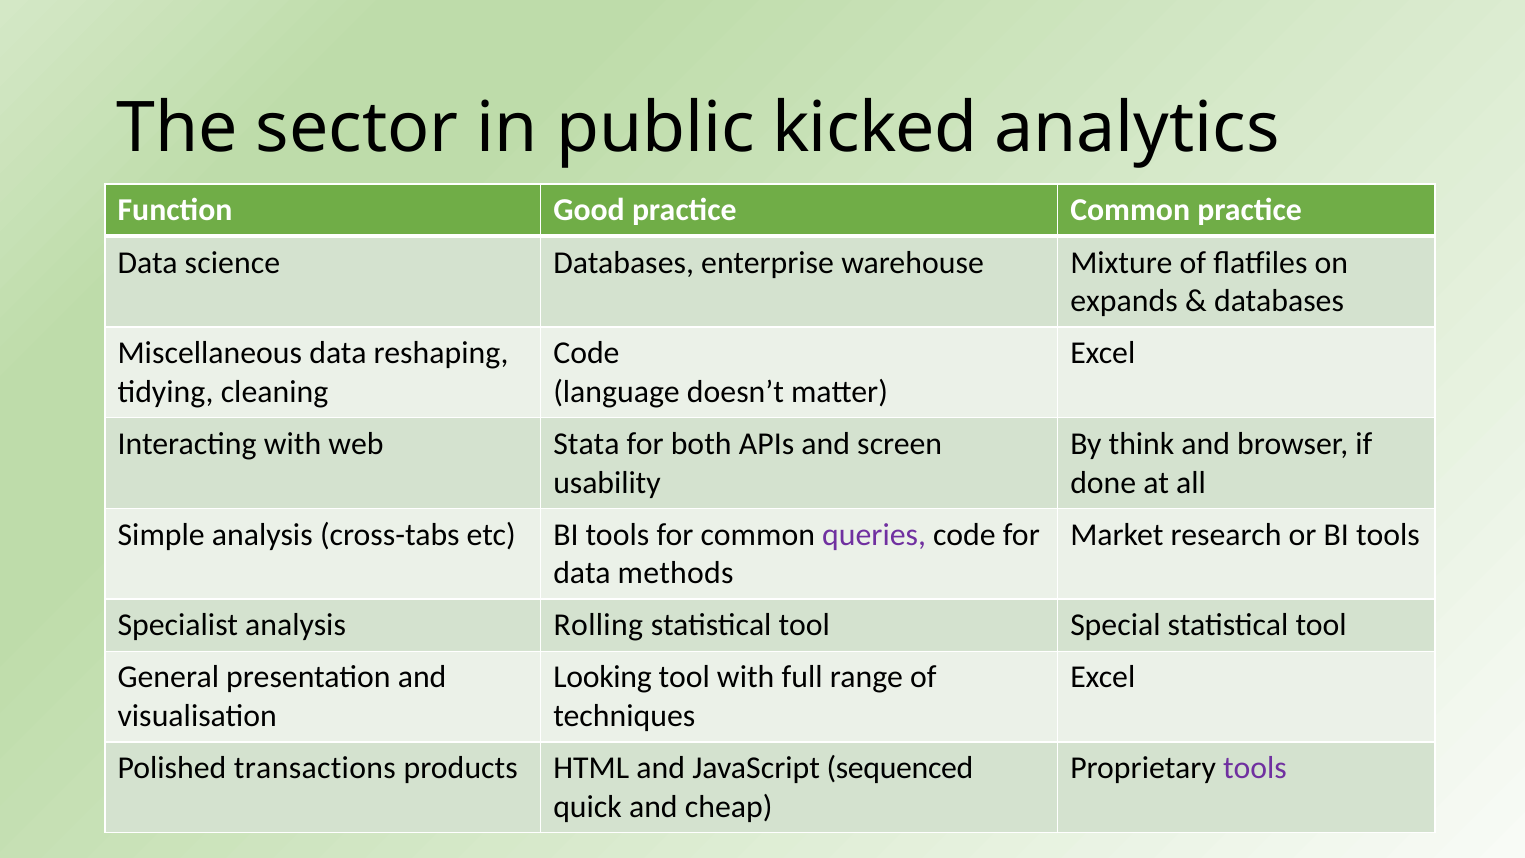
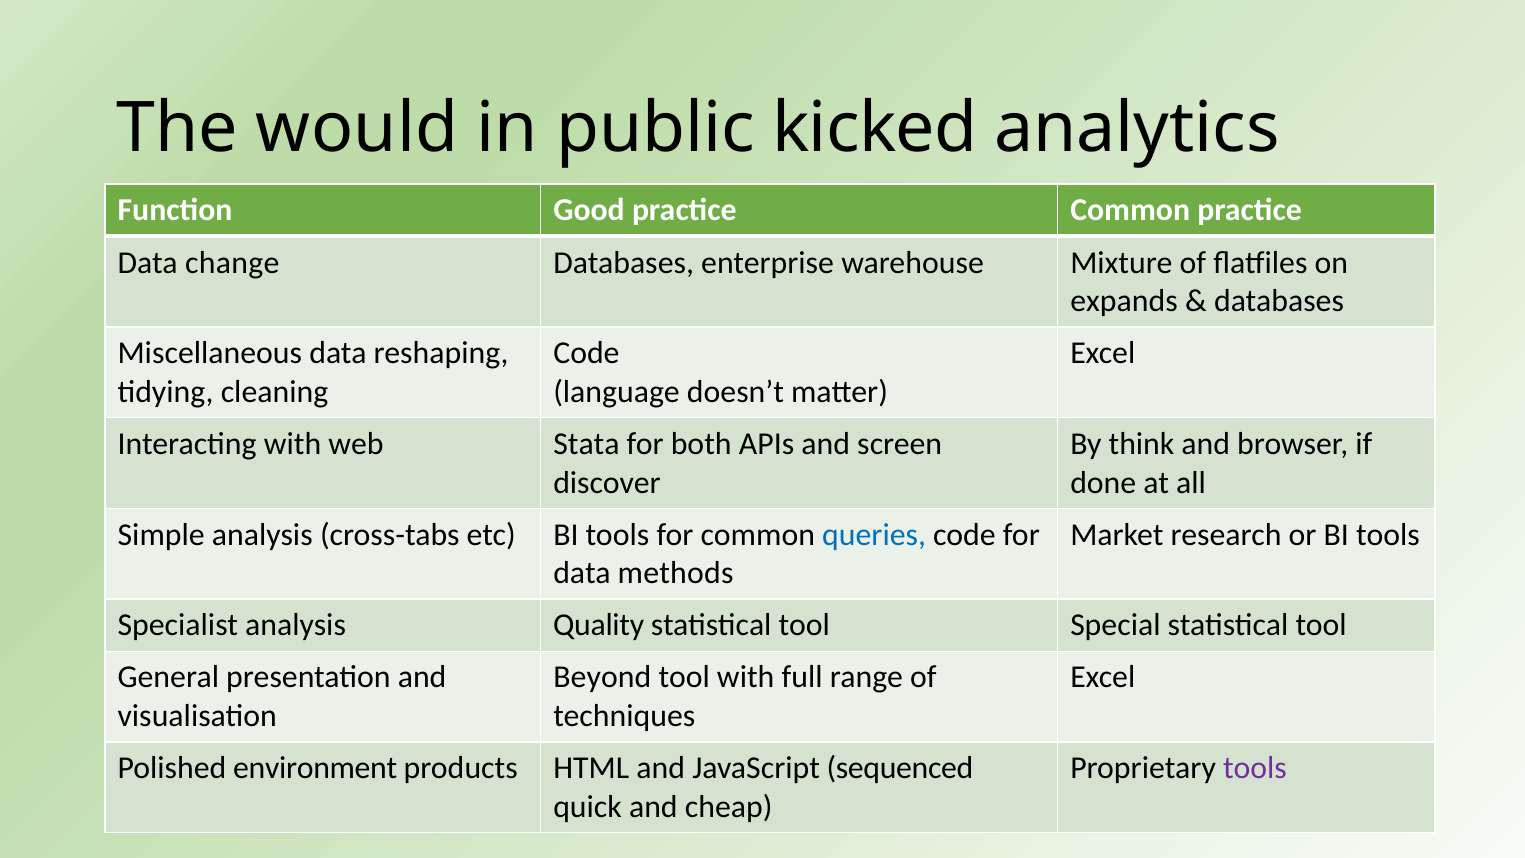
sector: sector -> would
science: science -> change
usability: usability -> discover
queries colour: purple -> blue
Rolling: Rolling -> Quality
Looking: Looking -> Beyond
transactions: transactions -> environment
